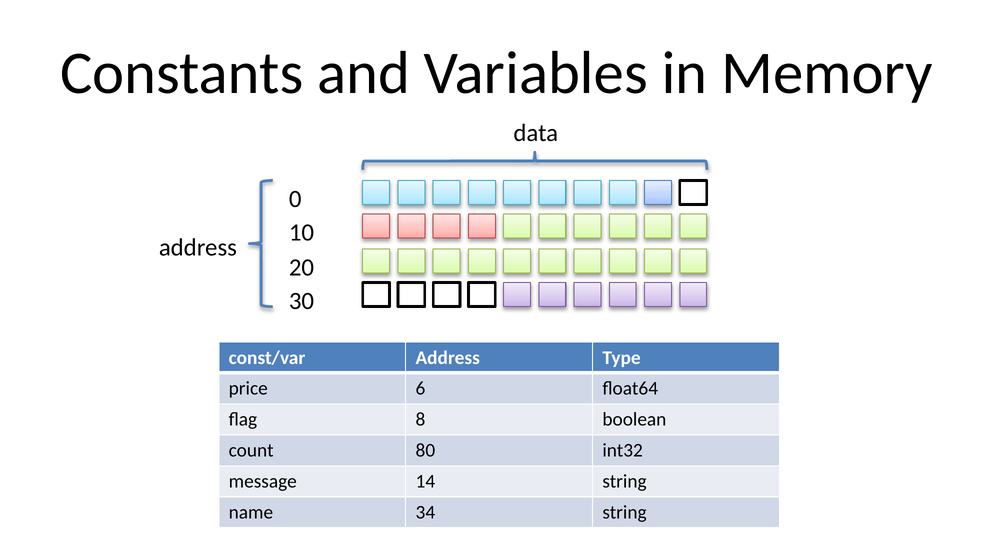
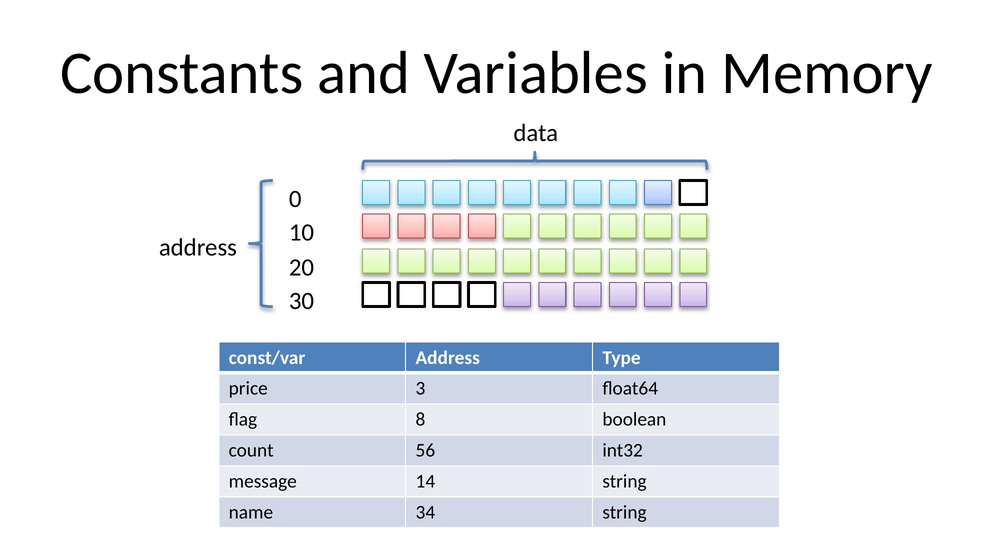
6: 6 -> 3
80: 80 -> 56
